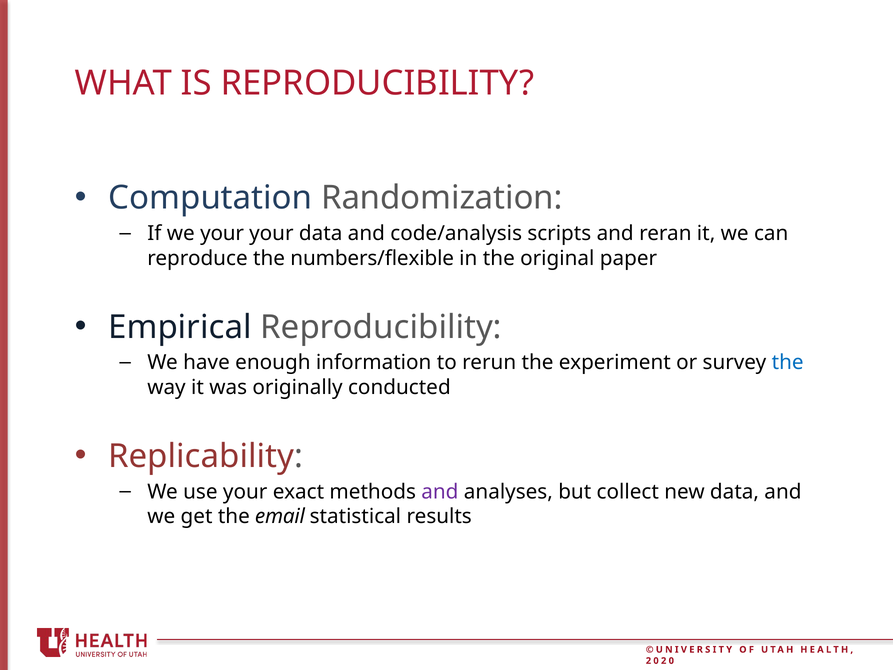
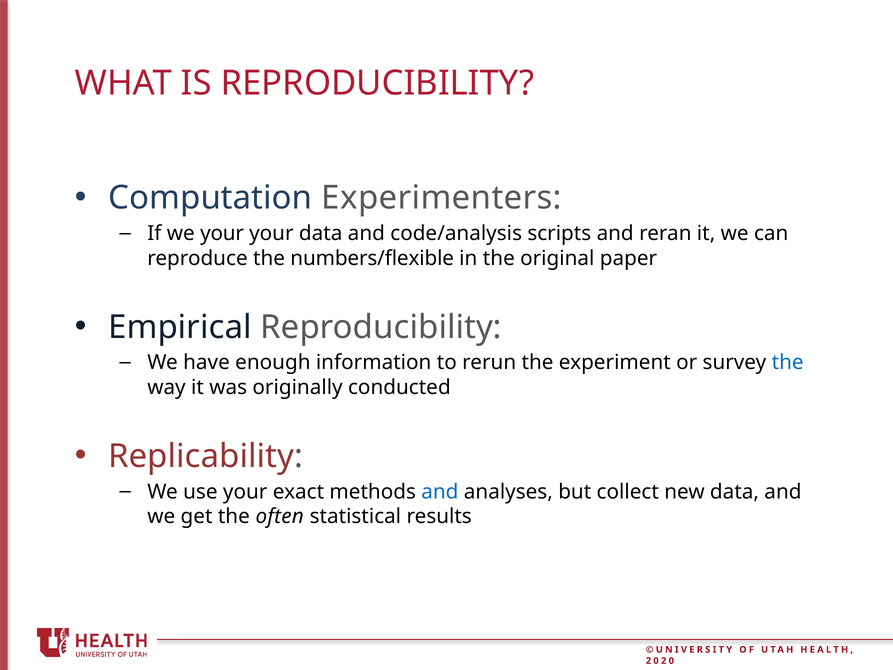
Randomization: Randomization -> Experimenters
and at (440, 492) colour: purple -> blue
email: email -> often
